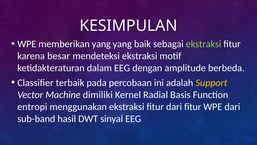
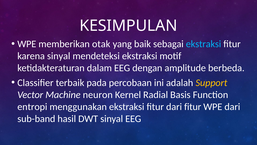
memberikan yang: yang -> otak
ekstraksi at (204, 44) colour: light green -> light blue
karena besar: besar -> sinyal
dimiliki: dimiliki -> neuron
